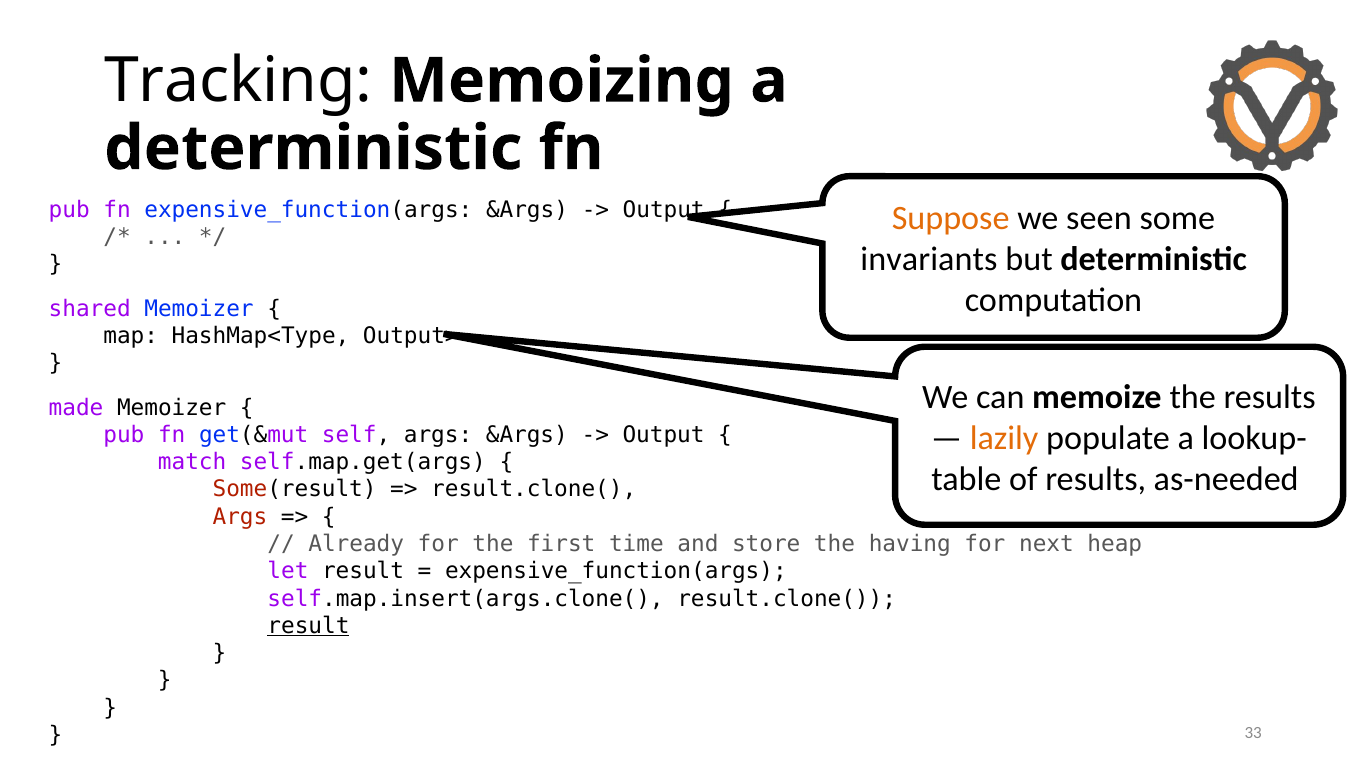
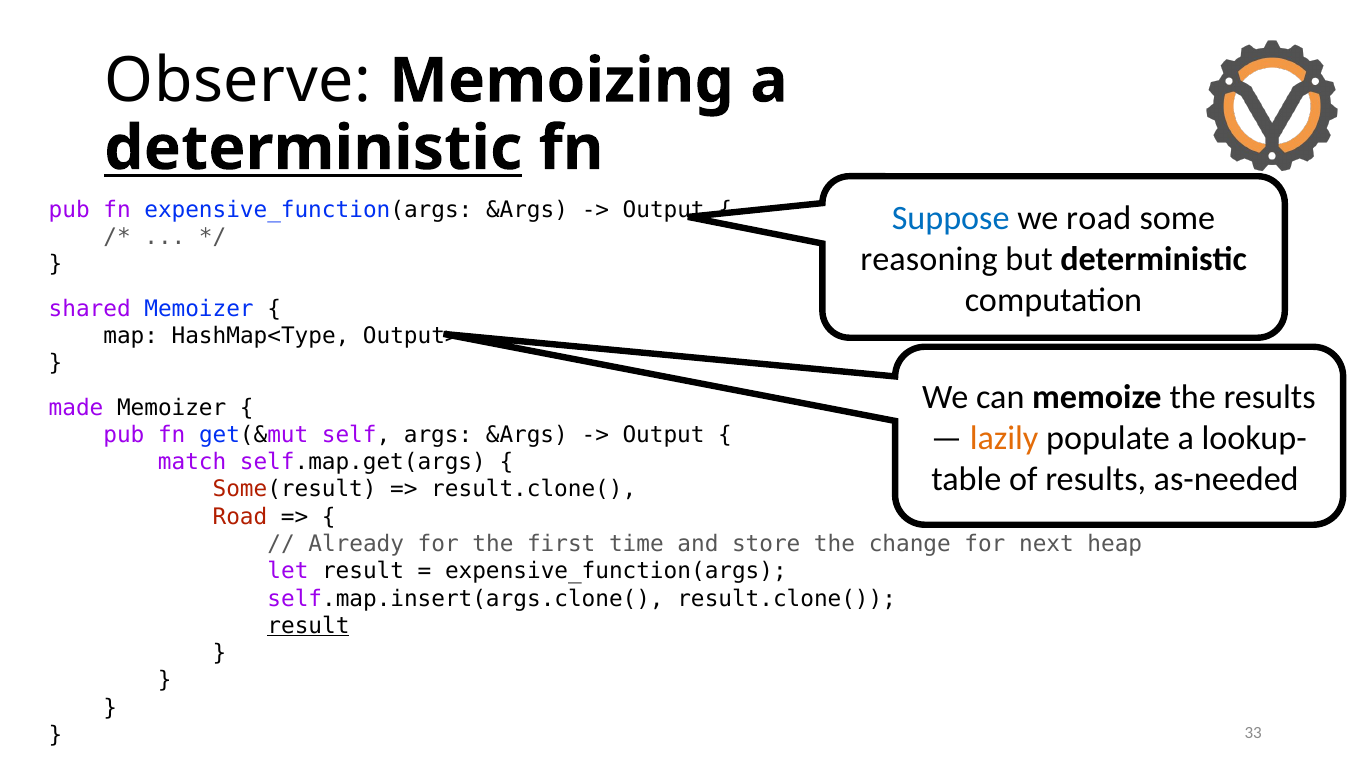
Tracking: Tracking -> Observe
deterministic at (313, 149) underline: none -> present
Suppose colour: orange -> blue
we seen: seen -> road
invariants: invariants -> reasoning
Args at (240, 517): Args -> Road
having: having -> change
